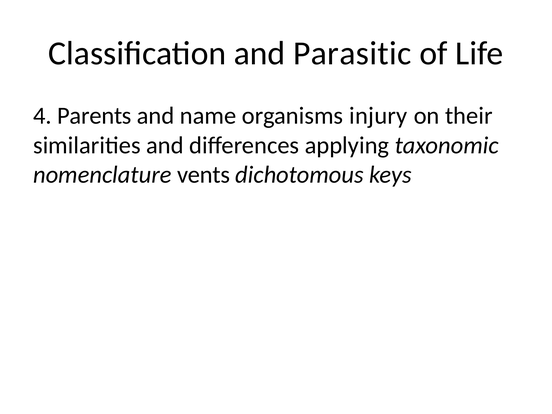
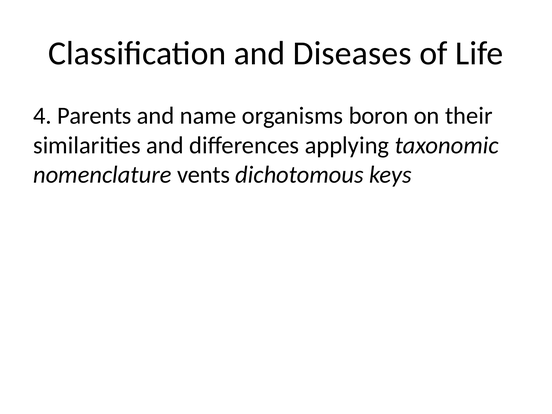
Parasitic: Parasitic -> Diseases
injury: injury -> boron
